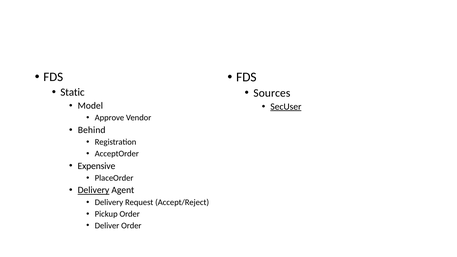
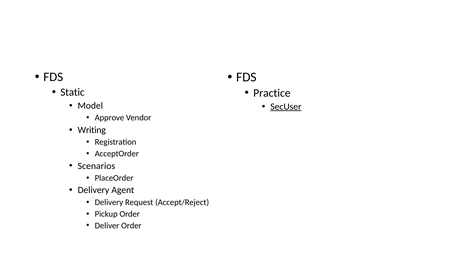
Sources: Sources -> Practice
Behind: Behind -> Writing
Expensive: Expensive -> Scenarios
Delivery at (93, 190) underline: present -> none
